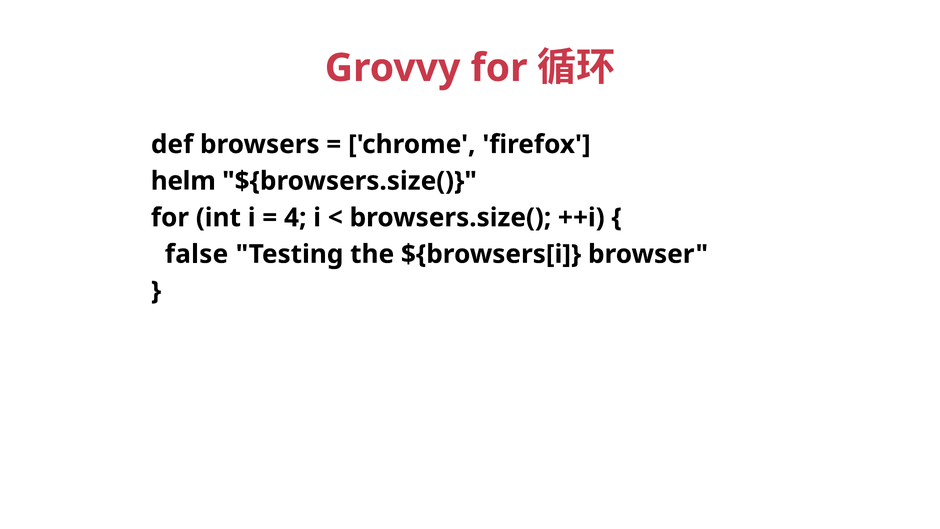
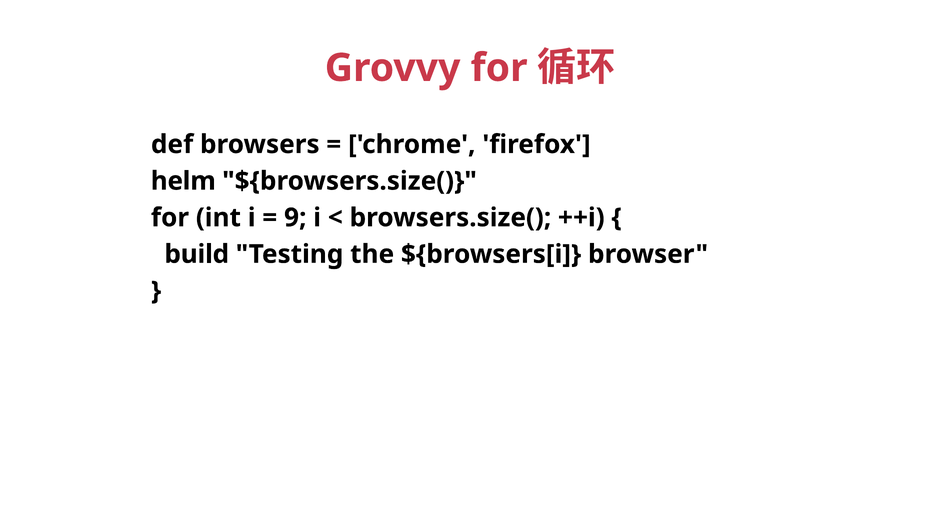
4: 4 -> 9
false: false -> build
